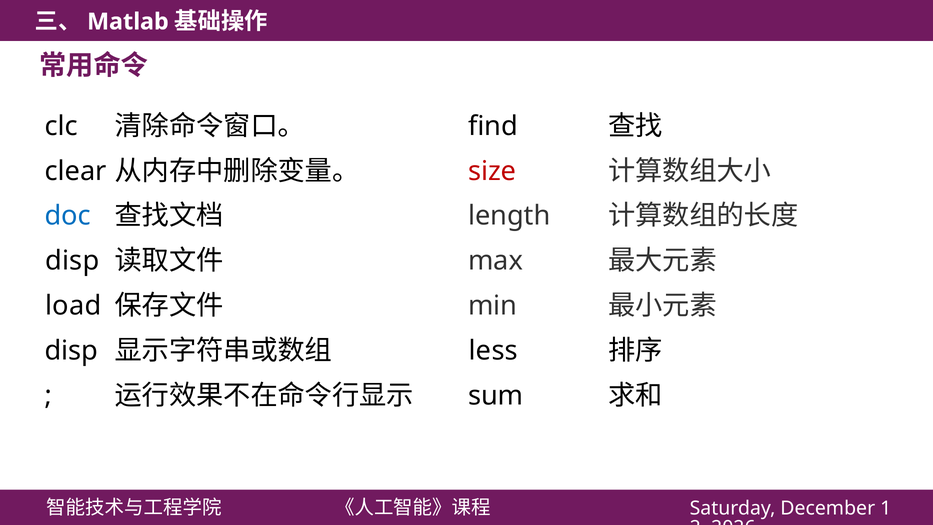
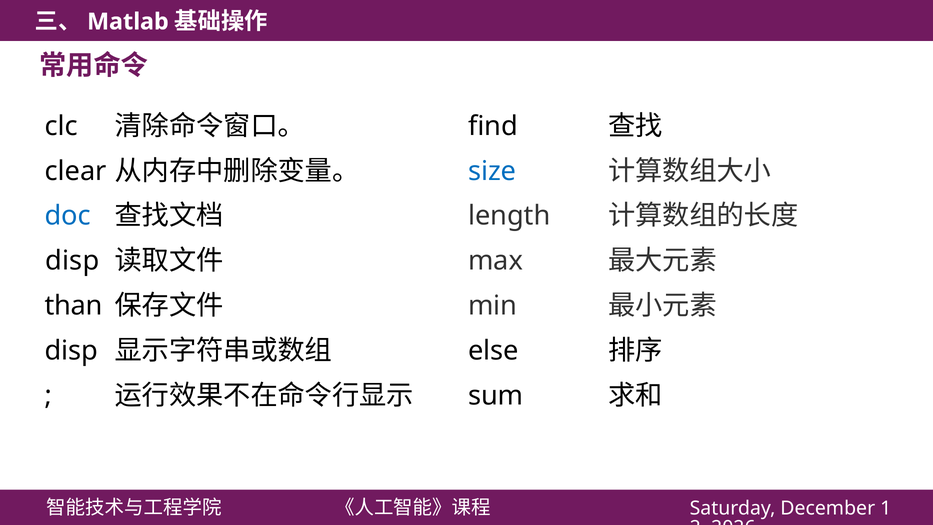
size colour: red -> blue
load: load -> than
less: less -> else
